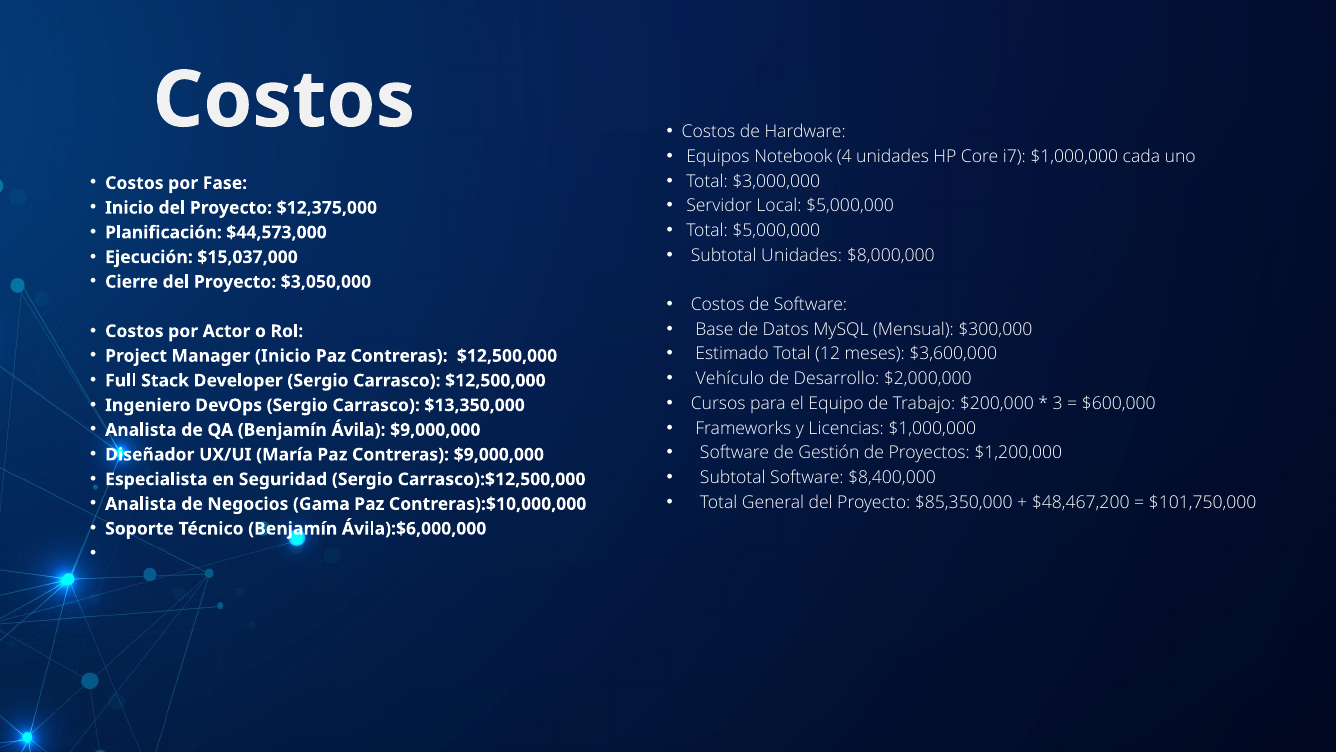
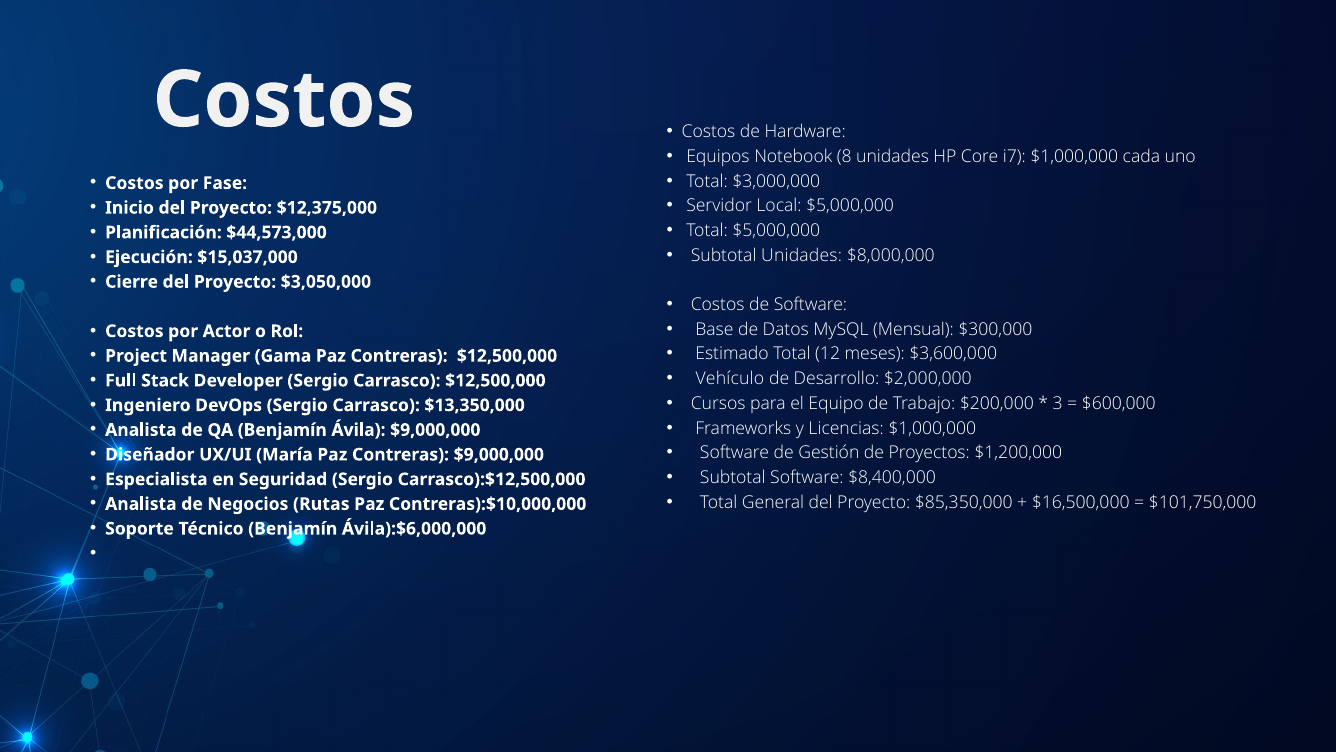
4: 4 -> 8
Manager Inicio: Inicio -> Gama
$48,467,200: $48,467,200 -> $16,500,000
Gama: Gama -> Rutas
